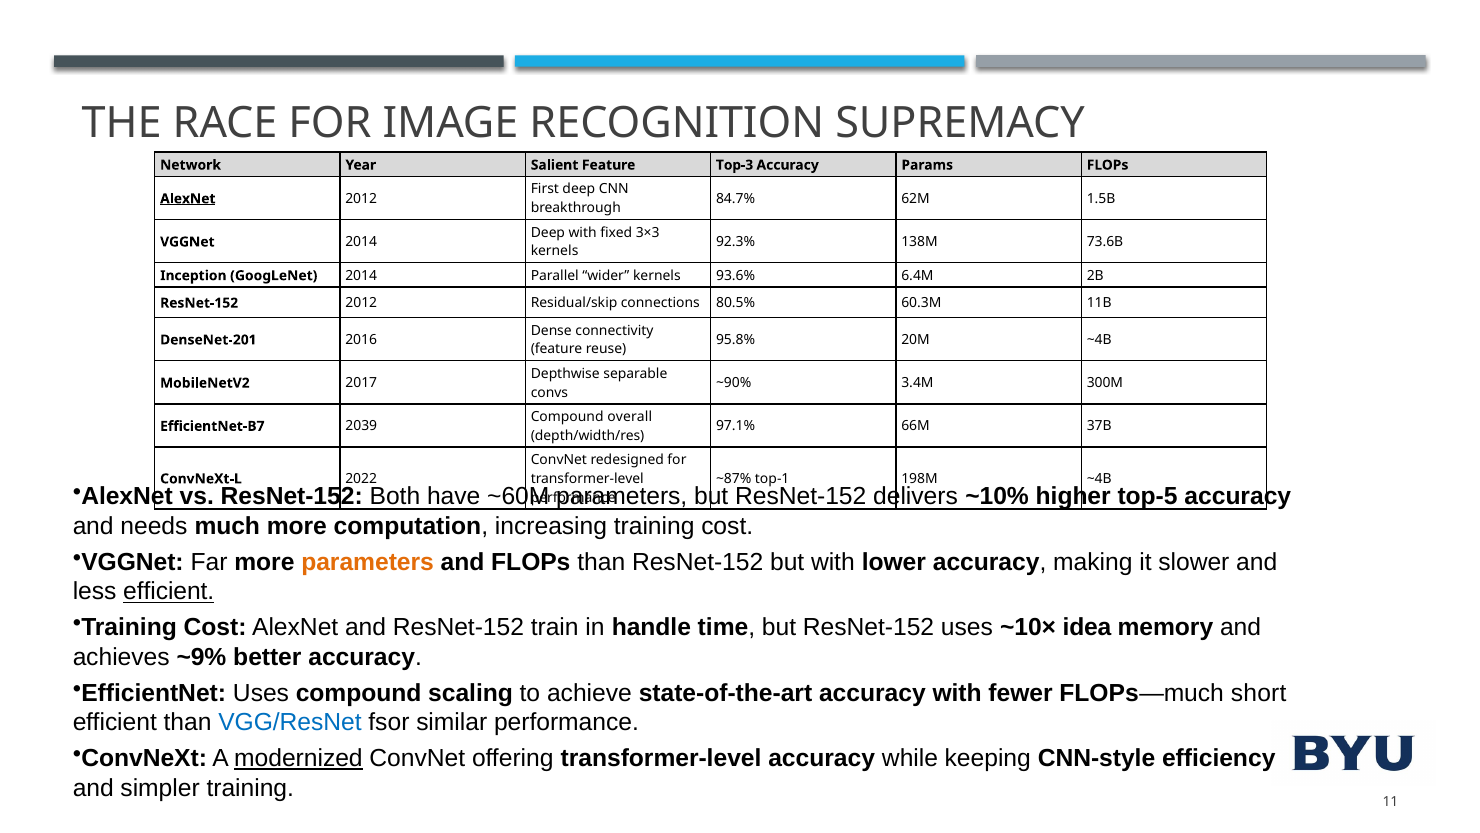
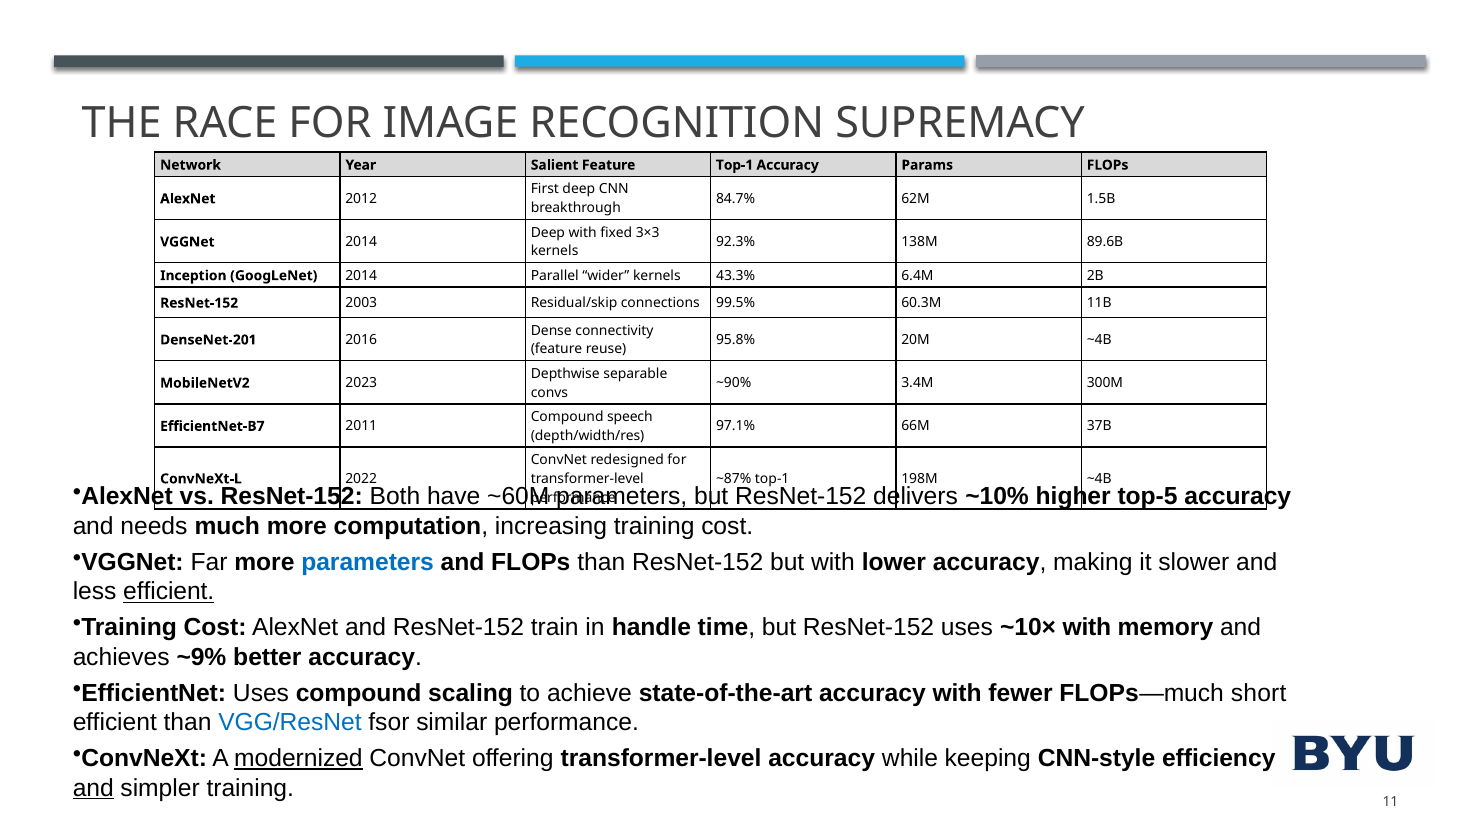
Feature Top-3: Top-3 -> Top-1
AlexNet at (188, 199) underline: present -> none
73.6B: 73.6B -> 89.6B
93.6%: 93.6% -> 43.3%
ResNet-152 2012: 2012 -> 2003
80.5%: 80.5% -> 99.5%
2017: 2017 -> 2023
overall: overall -> speech
2039: 2039 -> 2011
parameters at (368, 562) colour: orange -> blue
~10× idea: idea -> with
and at (93, 787) underline: none -> present
